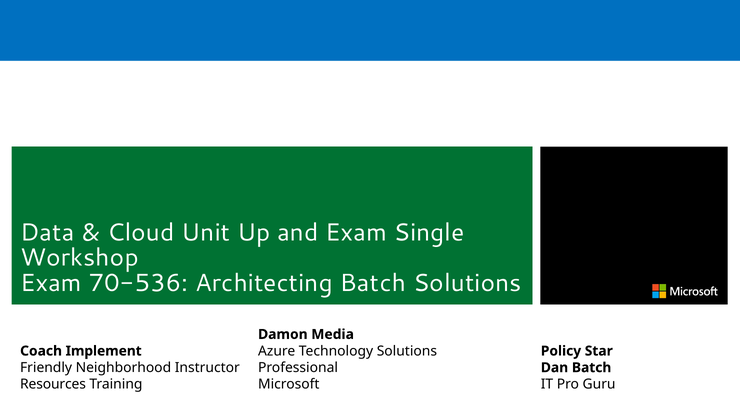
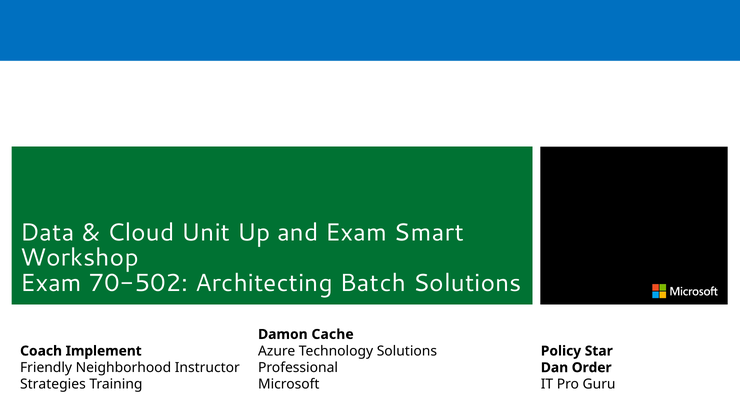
Single: Single -> Smart
70-536: 70-536 -> 70-502
Media: Media -> Cache
Dan Batch: Batch -> Order
Resources: Resources -> Strategies
